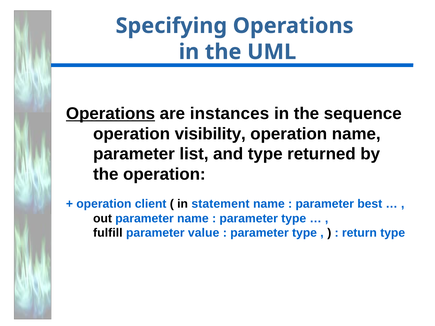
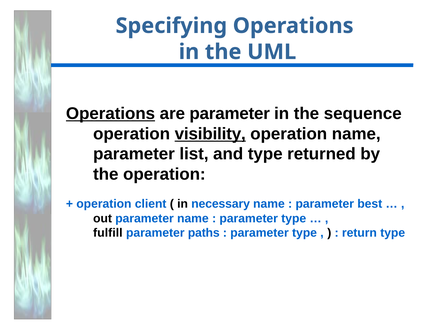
are instances: instances -> parameter
visibility underline: none -> present
statement: statement -> necessary
value: value -> paths
